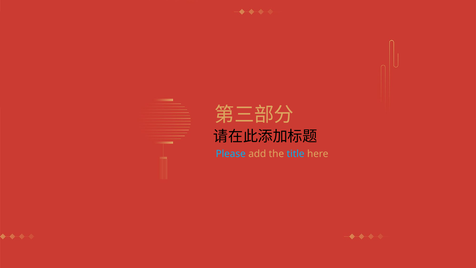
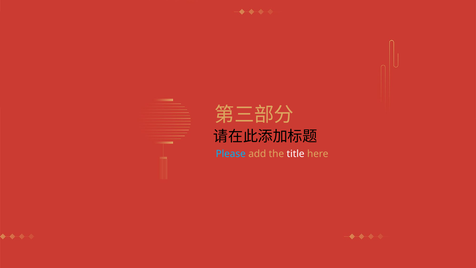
title colour: light blue -> white
